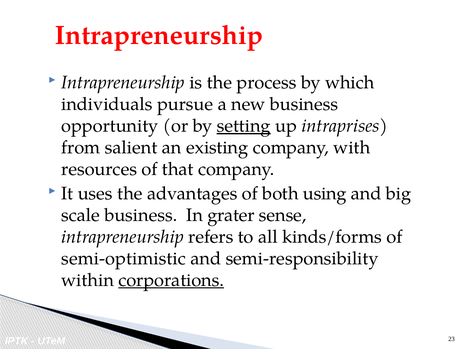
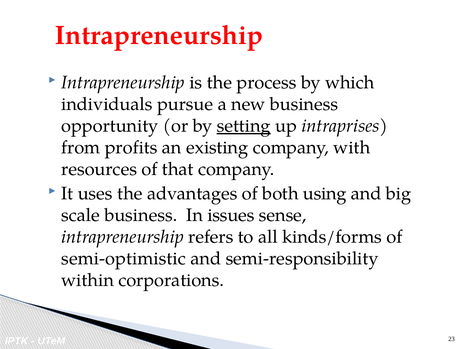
salient: salient -> profits
grater: grater -> issues
corporations underline: present -> none
